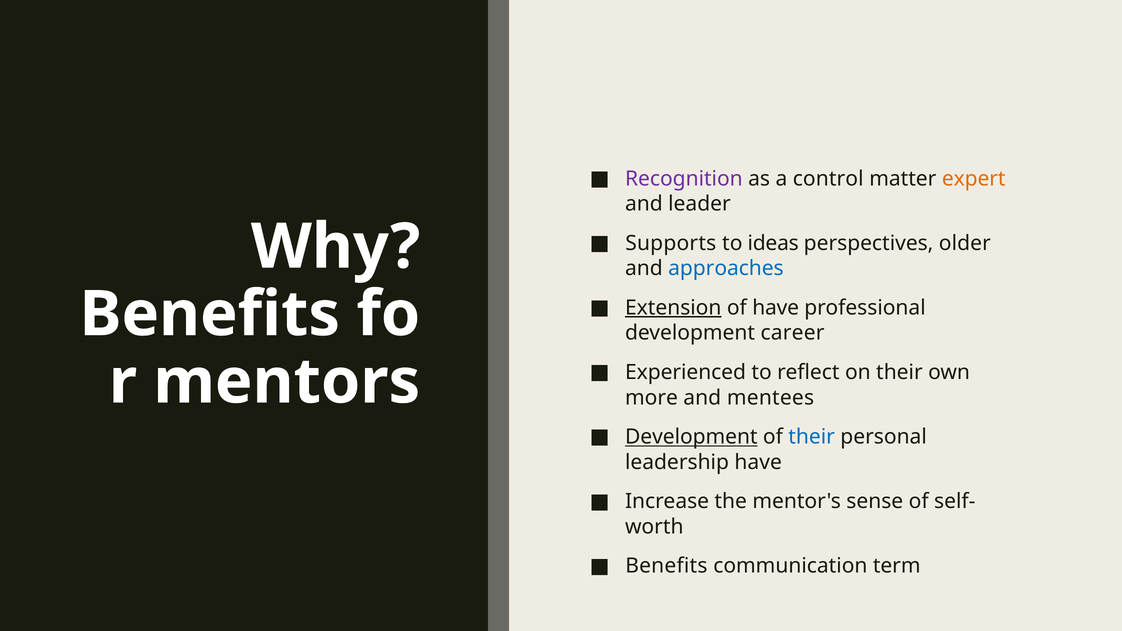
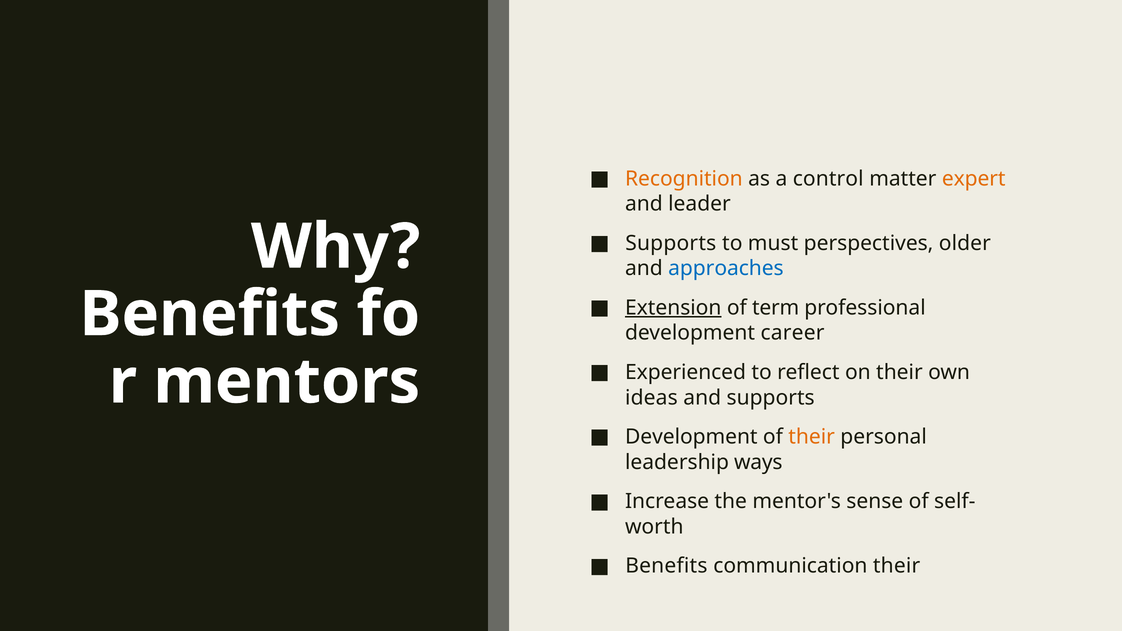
Recognition colour: purple -> orange
ideas: ideas -> must
of have: have -> term
more: more -> ideas
and mentees: mentees -> supports
Development at (691, 437) underline: present -> none
their at (812, 437) colour: blue -> orange
leadership have: have -> ways
communication term: term -> their
